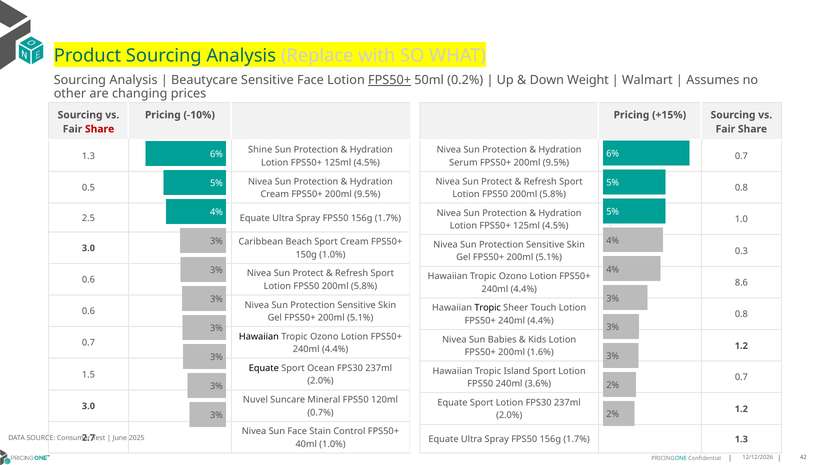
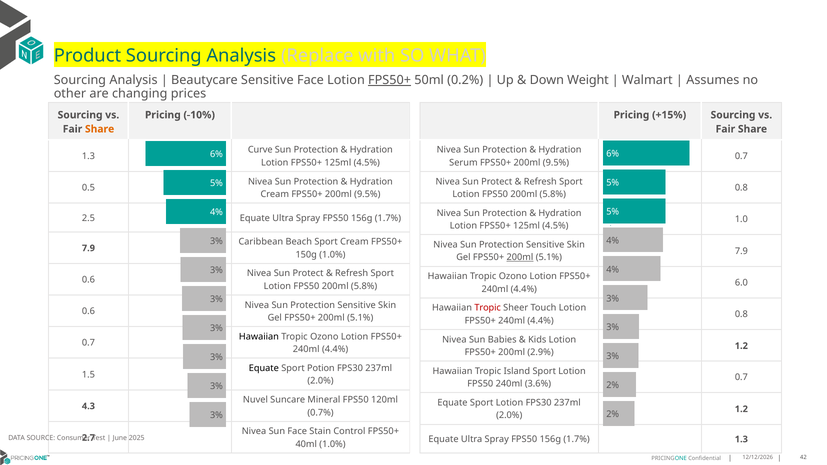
Share at (100, 129) colour: red -> orange
Shine: Shine -> Curve
3.0 at (88, 248): 3.0 -> 7.9
0.3 at (741, 251): 0.3 -> 7.9
200ml at (520, 258) underline: none -> present
8.6: 8.6 -> 6.0
Tropic at (488, 308) colour: black -> red
1.6%: 1.6% -> 2.9%
Ocean: Ocean -> Potion
3.0 at (88, 406): 3.0 -> 4.3
